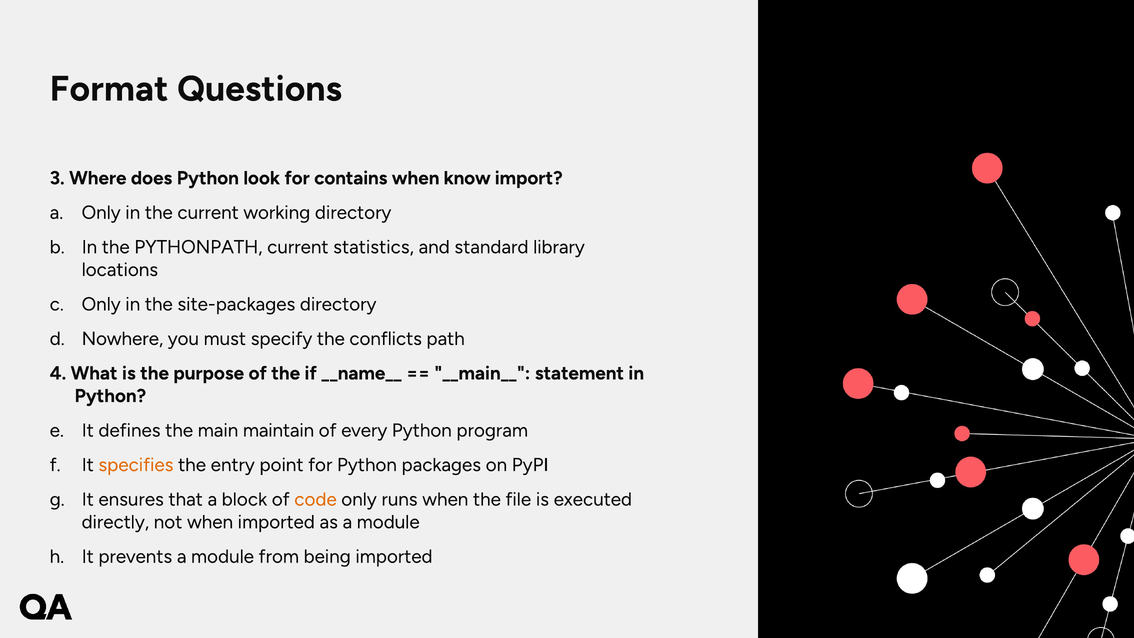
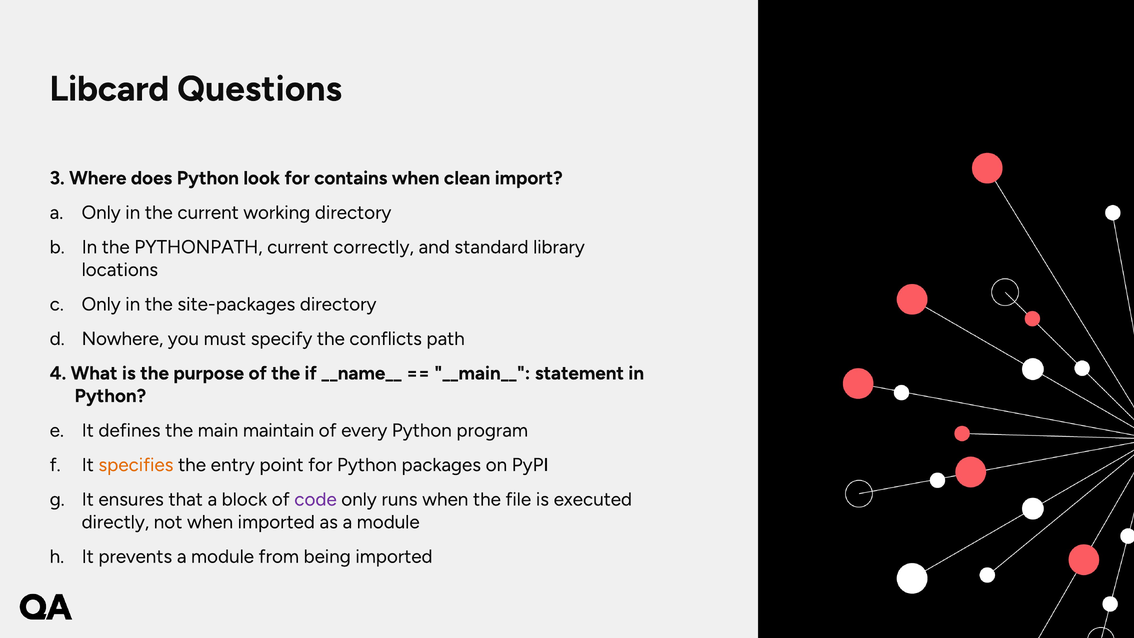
Format: Format -> Libcard
know: know -> clean
statistics: statistics -> correctly
code colour: orange -> purple
